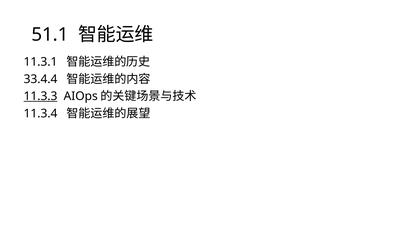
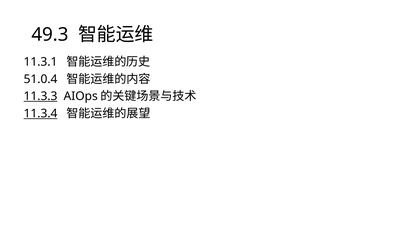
51.1: 51.1 -> 49.3
33.4.4: 33.4.4 -> 51.0.4
11.3.4 underline: none -> present
